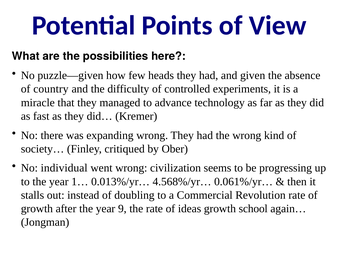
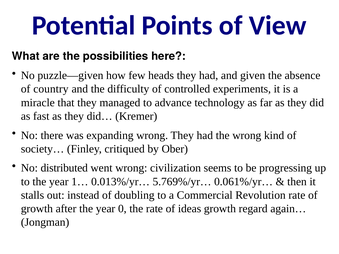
individual: individual -> distributed
4.568%/yr…: 4.568%/yr… -> 5.769%/yr…
9: 9 -> 0
school: school -> regard
